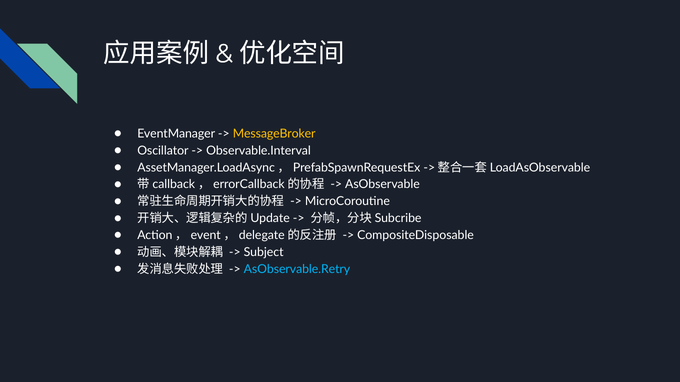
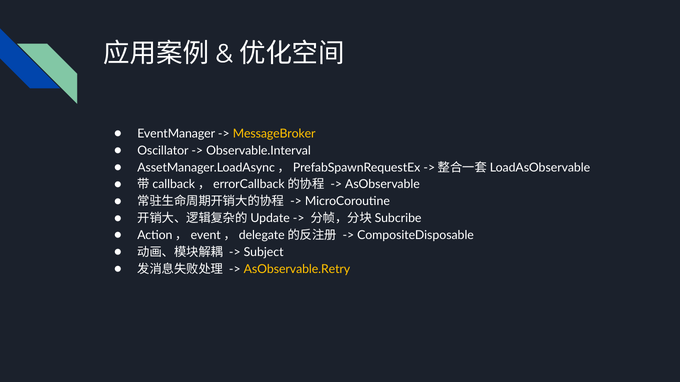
AsObservable.Retry colour: light blue -> yellow
